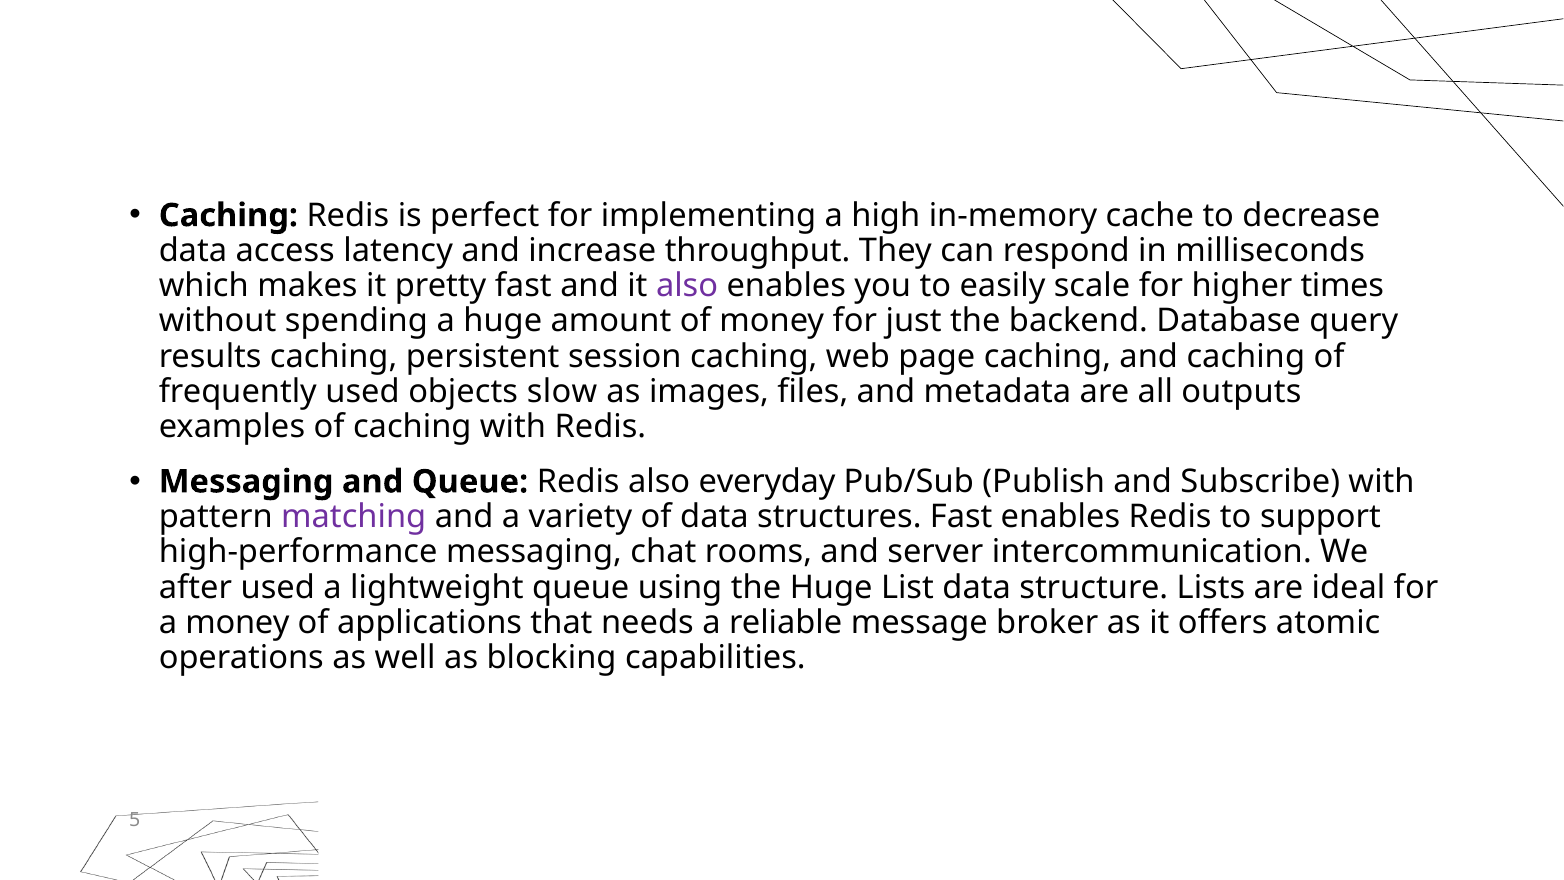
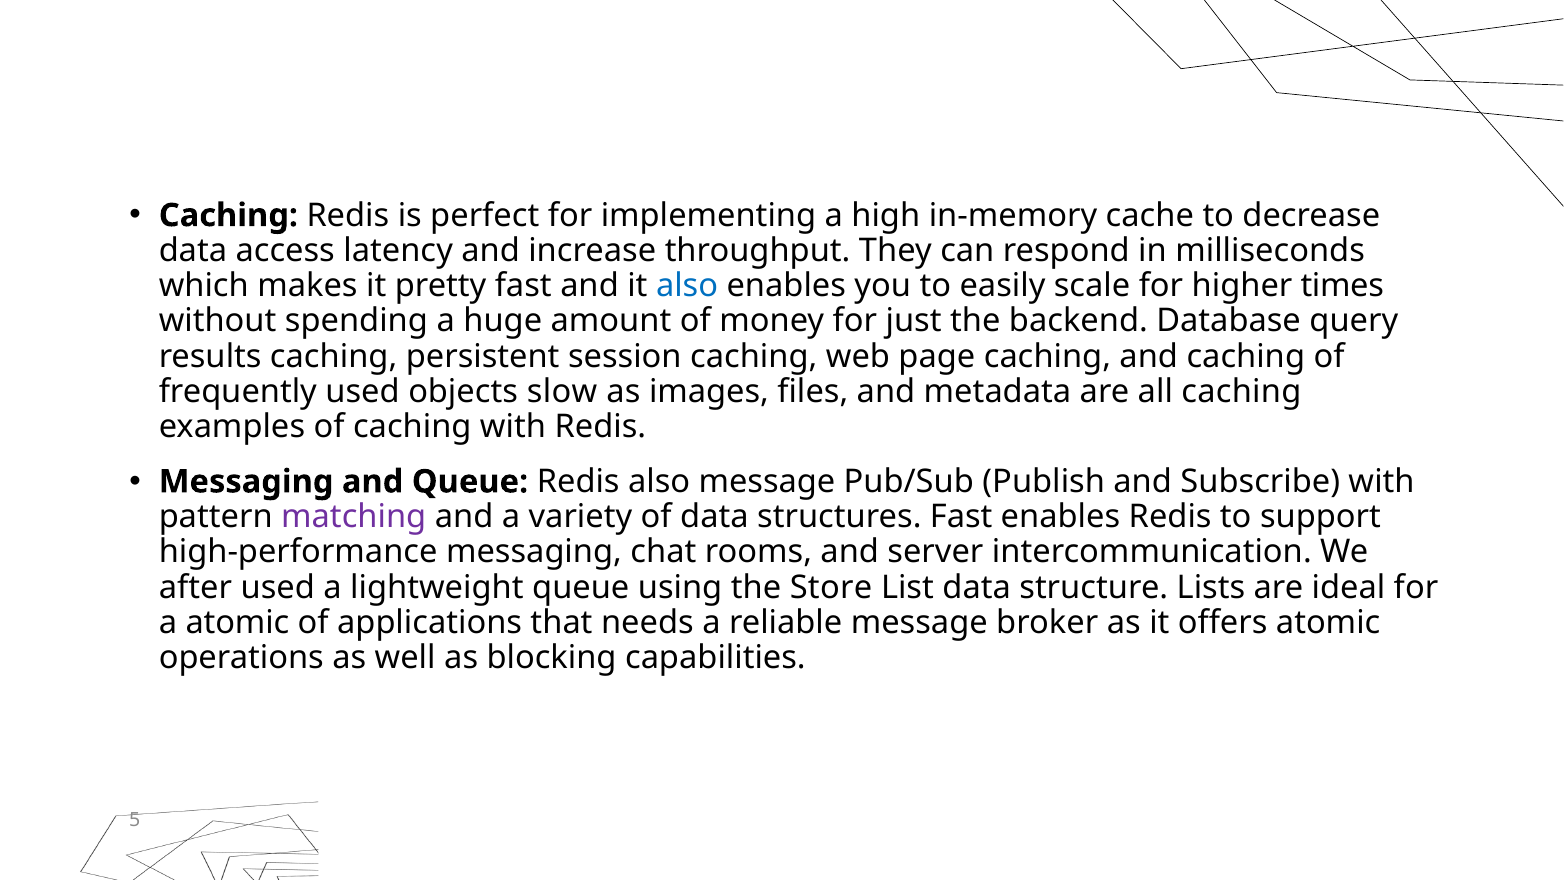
also at (687, 286) colour: purple -> blue
all outputs: outputs -> caching
also everyday: everyday -> message
the Huge: Huge -> Store
a money: money -> atomic
